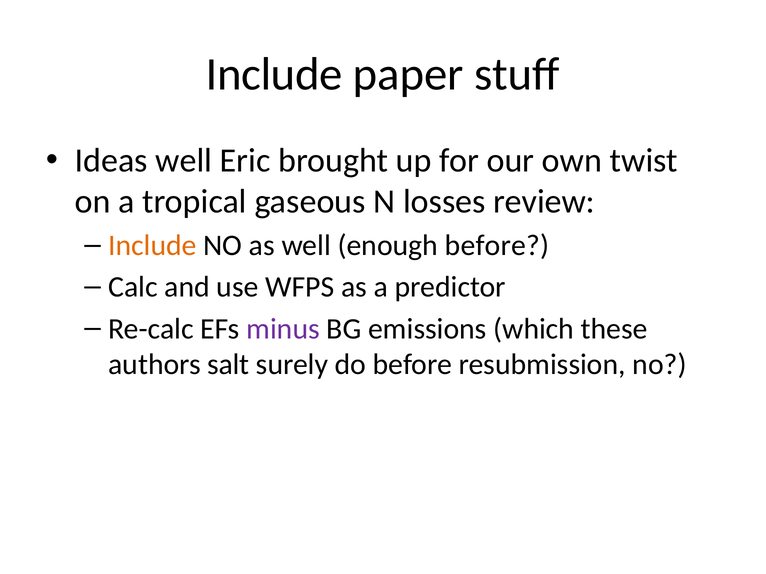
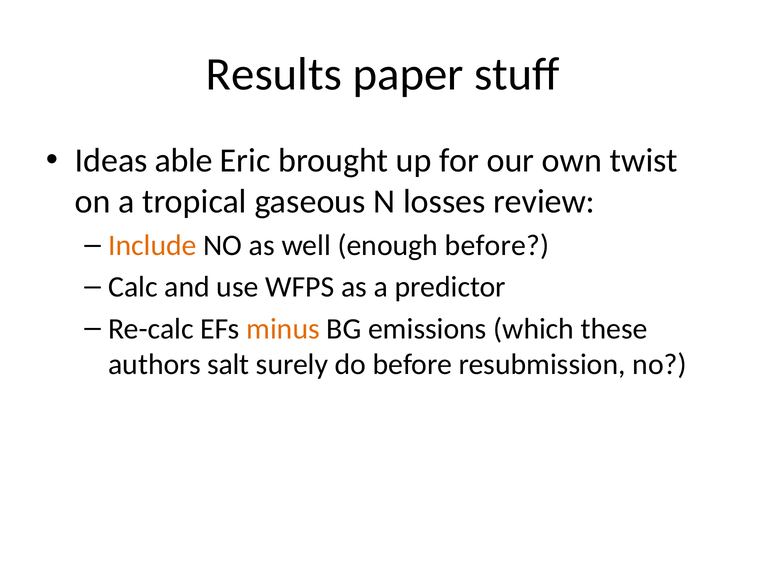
Include at (274, 74): Include -> Results
Ideas well: well -> able
minus colour: purple -> orange
